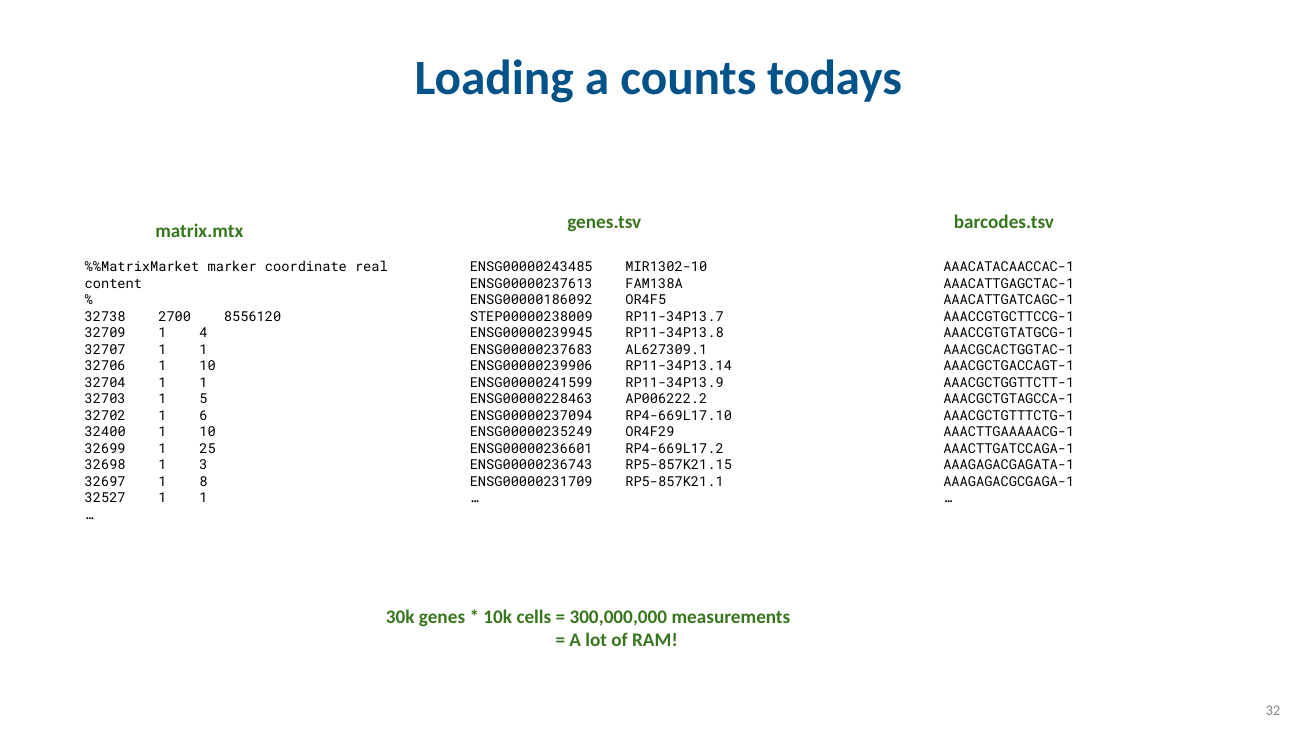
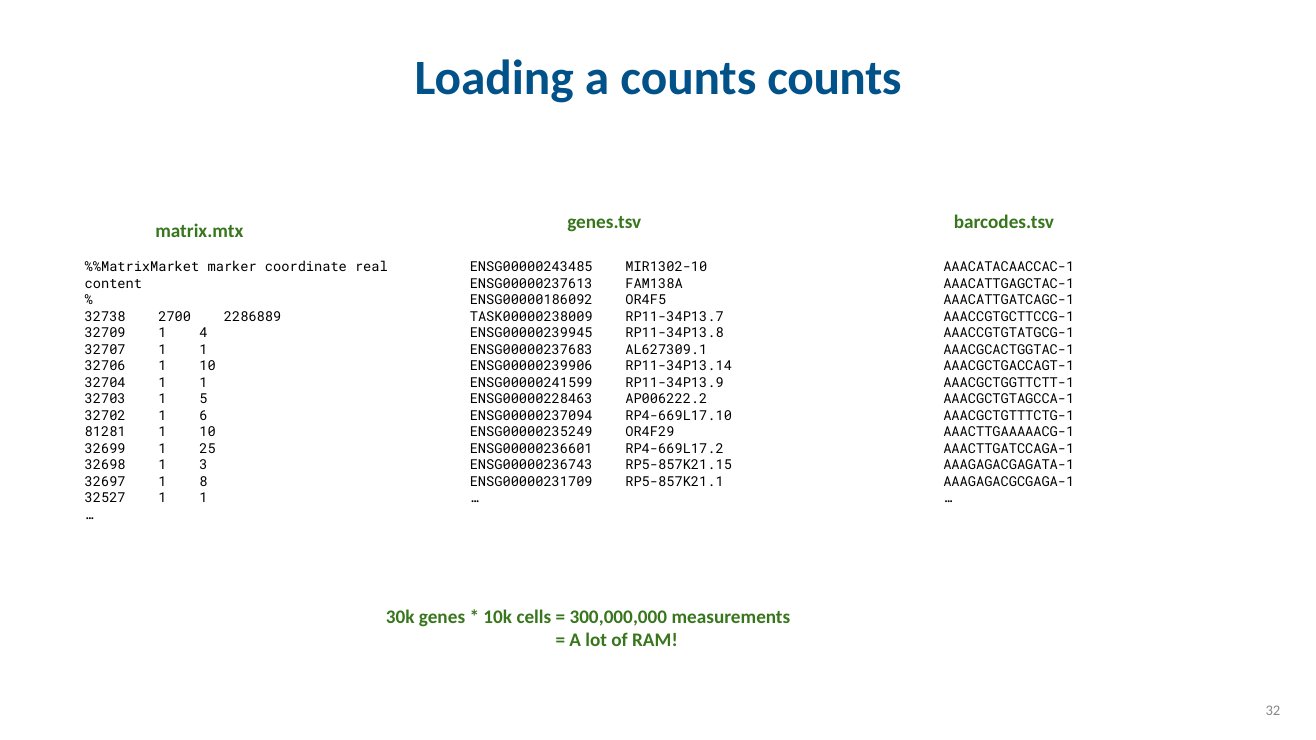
counts todays: todays -> counts
8556120: 8556120 -> 2286889
STEP00000238009: STEP00000238009 -> TASK00000238009
32400: 32400 -> 81281
